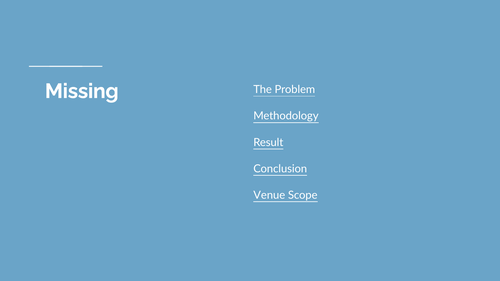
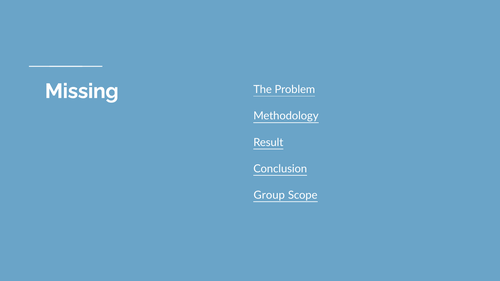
Venue: Venue -> Group
